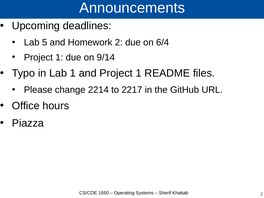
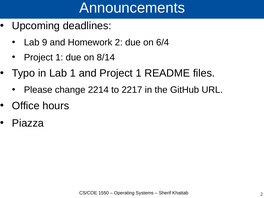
5: 5 -> 9
9/14: 9/14 -> 8/14
